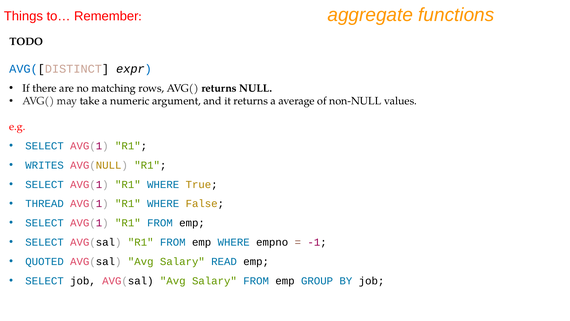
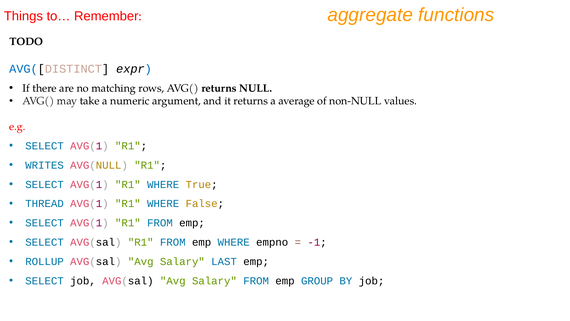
QUOTED: QUOTED -> ROLLUP
READ: READ -> LAST
